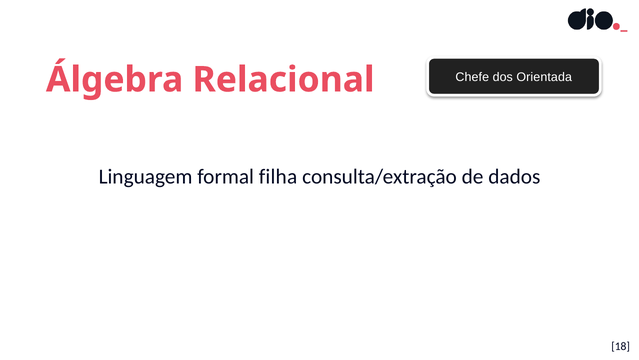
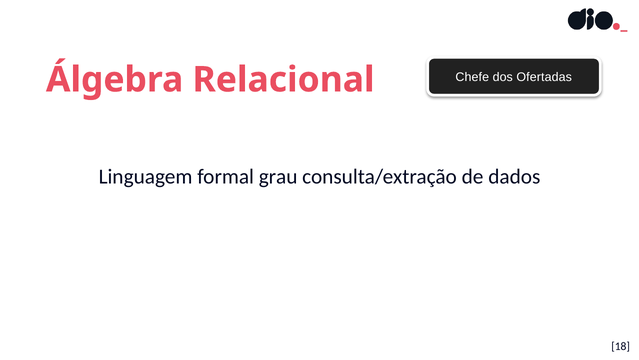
Orientada: Orientada -> Ofertadas
filha: filha -> grau
